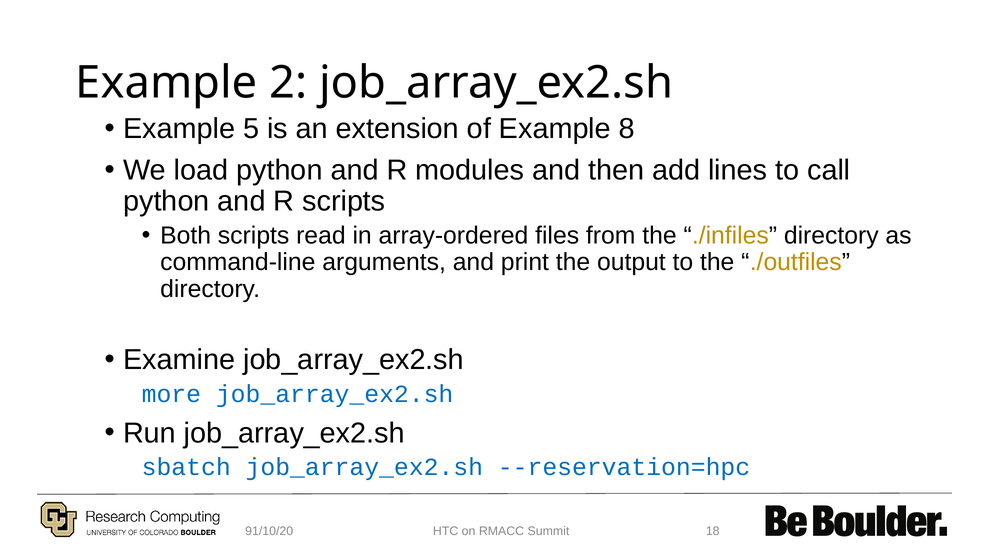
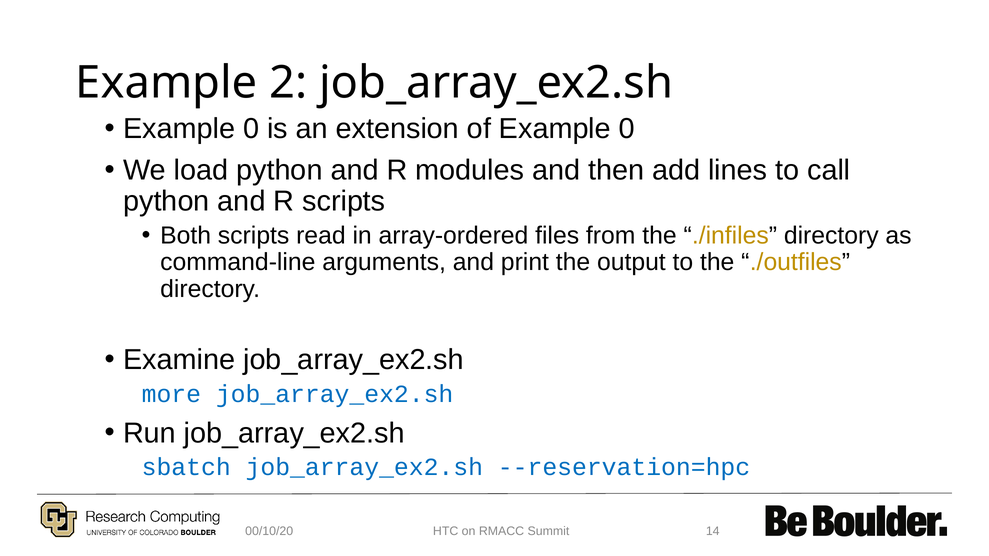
5 at (251, 129): 5 -> 0
of Example 8: 8 -> 0
91/10/20: 91/10/20 -> 00/10/20
18: 18 -> 14
